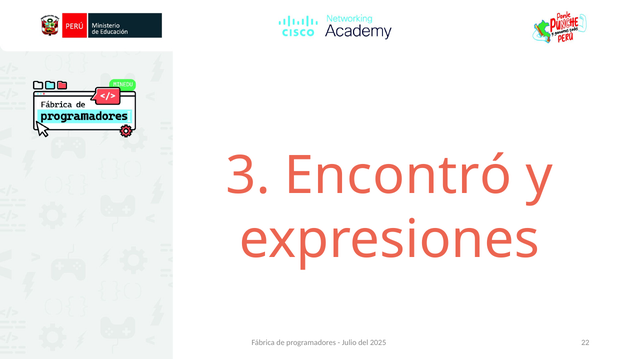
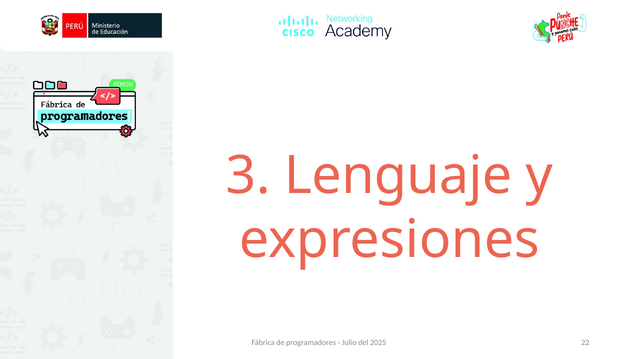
Encontró: Encontró -> Lenguaje
